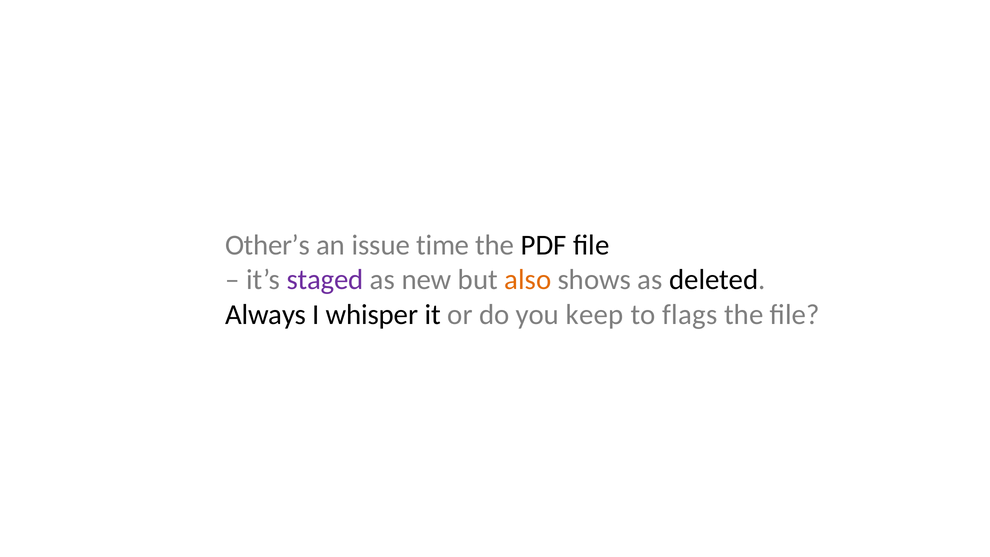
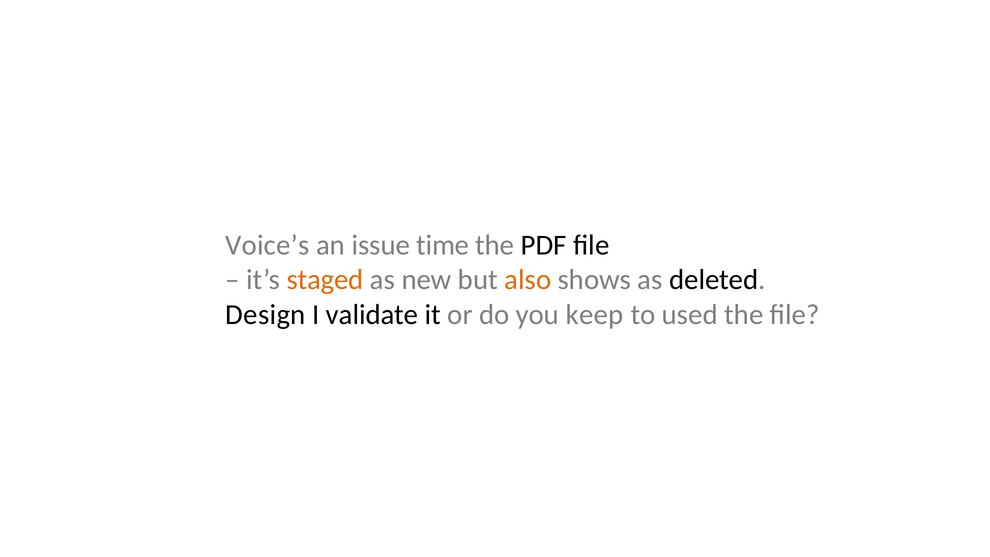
Other’s: Other’s -> Voice’s
staged colour: purple -> orange
Always: Always -> Design
whisper: whisper -> validate
flags: flags -> used
